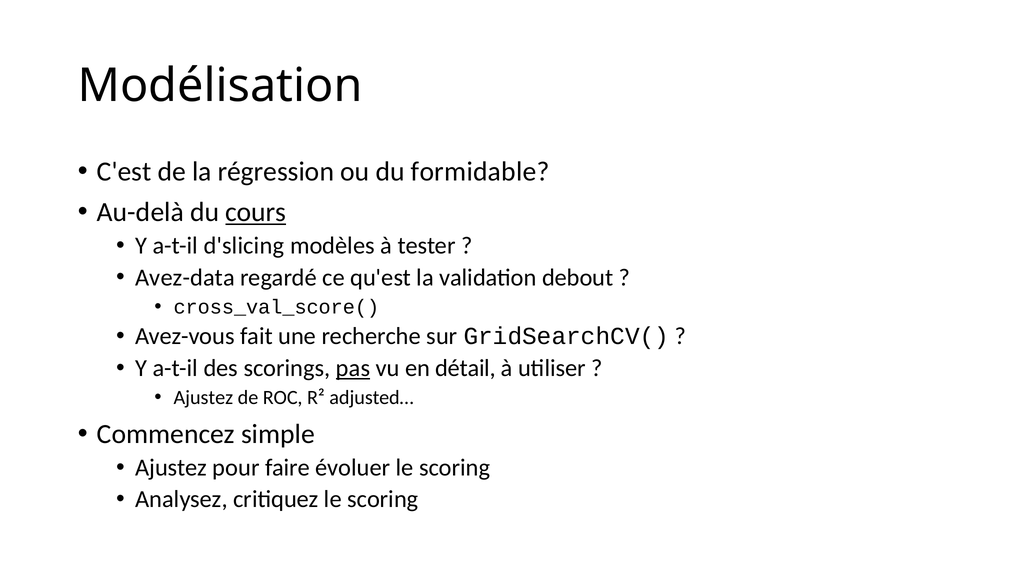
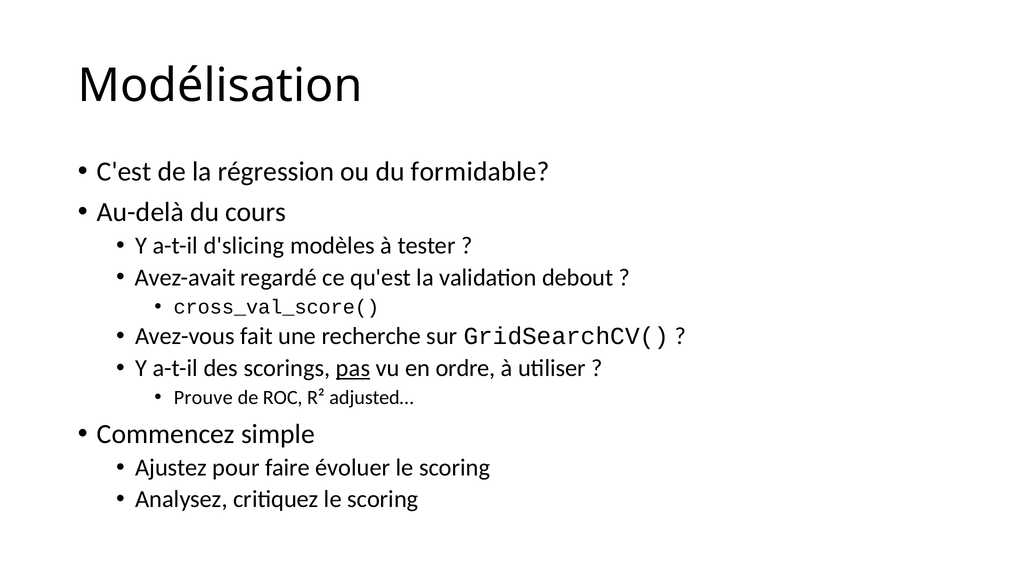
cours underline: present -> none
Avez-data: Avez-data -> Avez-avait
détail: détail -> ordre
Ajustez at (203, 397): Ajustez -> Prouve
